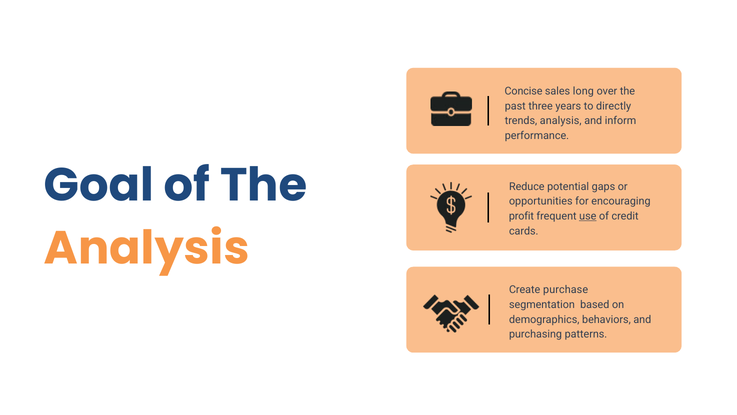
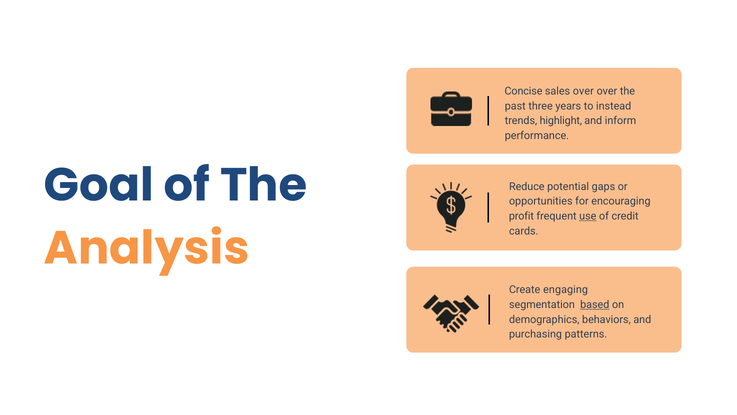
sales long: long -> over
directly: directly -> instead
trends analysis: analysis -> highlight
purchase: purchase -> engaging
based underline: none -> present
